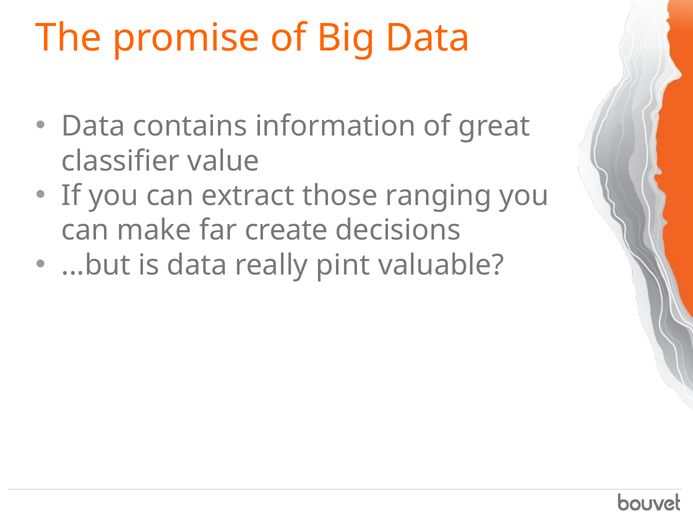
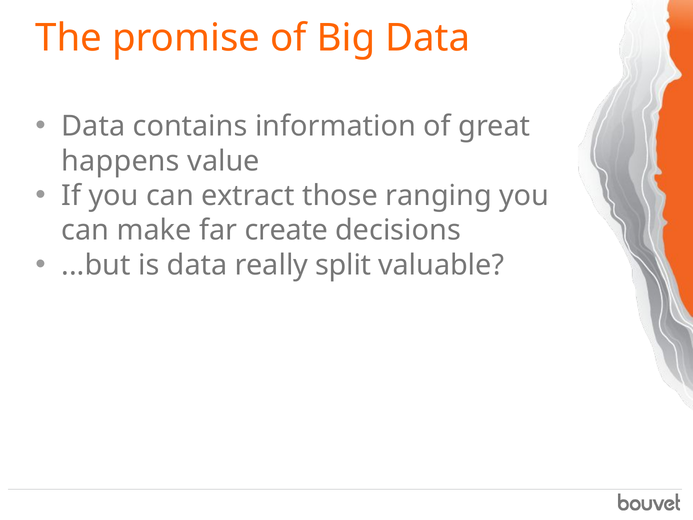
classifier: classifier -> happens
pint: pint -> split
